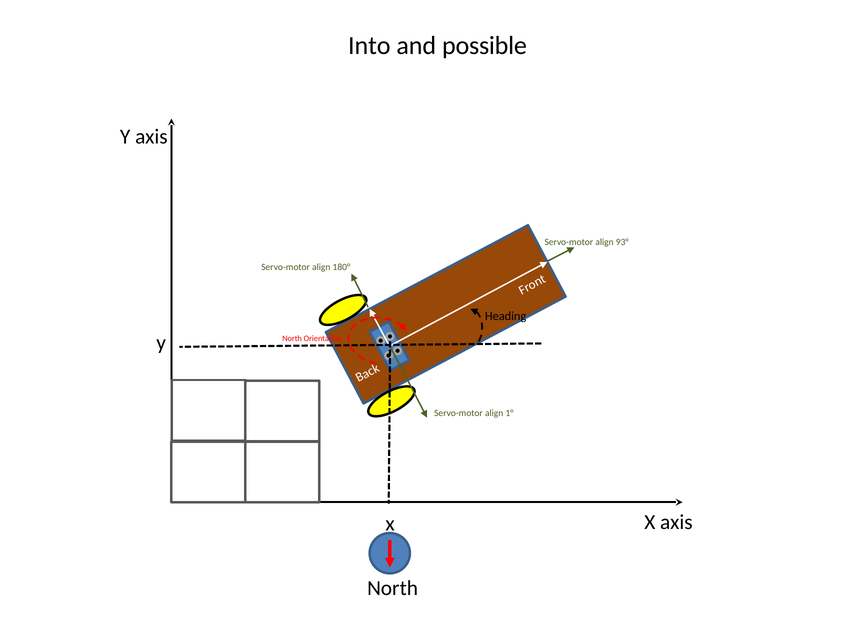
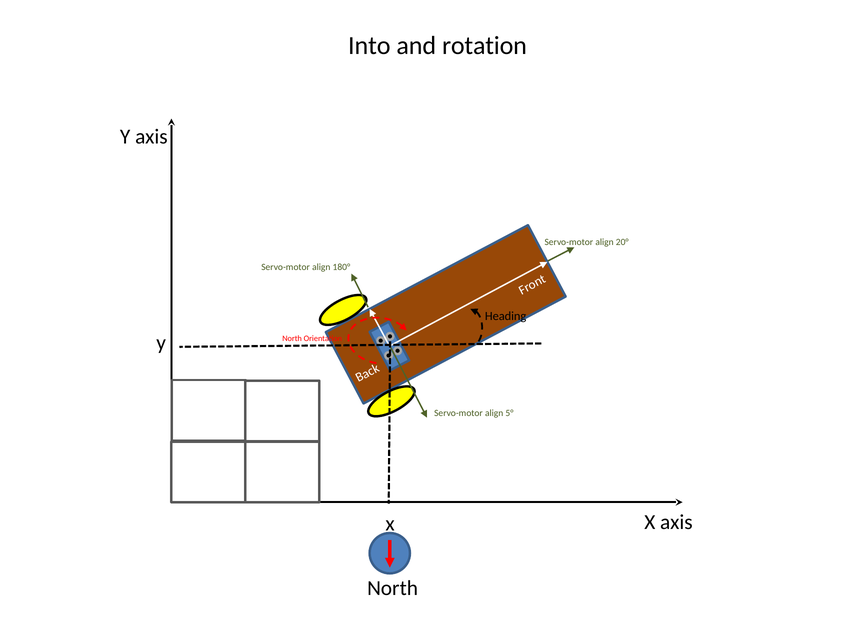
possible: possible -> rotation
93°: 93° -> 20°
1°: 1° -> 5°
